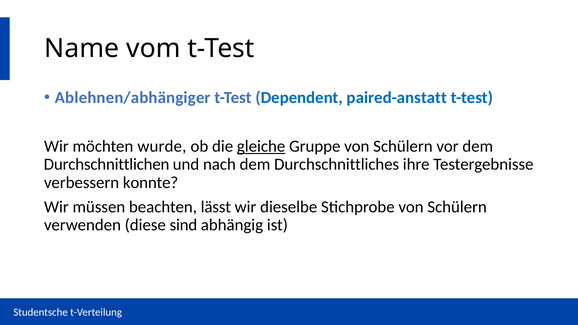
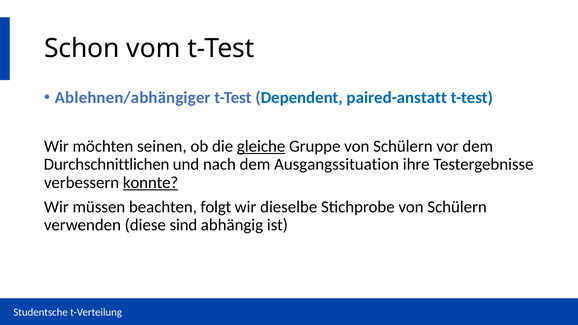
Name: Name -> Schon
wurde: wurde -> seinen
Durchschnittliches: Durchschnittliches -> Ausgangssituation
konnte underline: none -> present
lässt: lässt -> folgt
